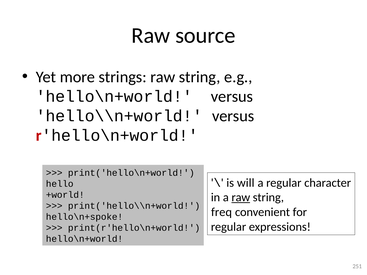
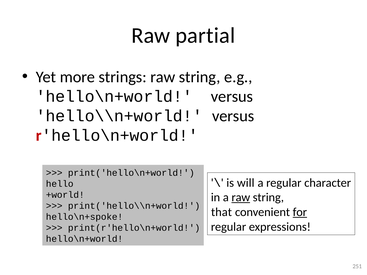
source: source -> partial
freq: freq -> that
for underline: none -> present
